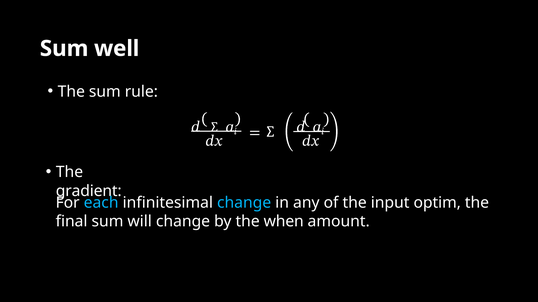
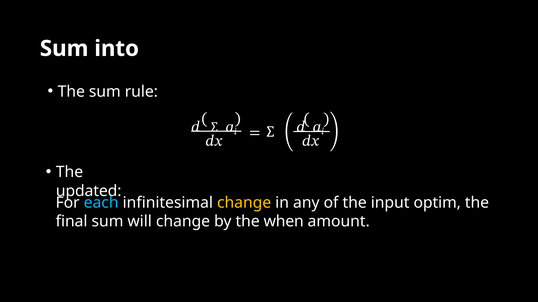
well: well -> into
gradient: gradient -> updated
change at (244, 203) colour: light blue -> yellow
